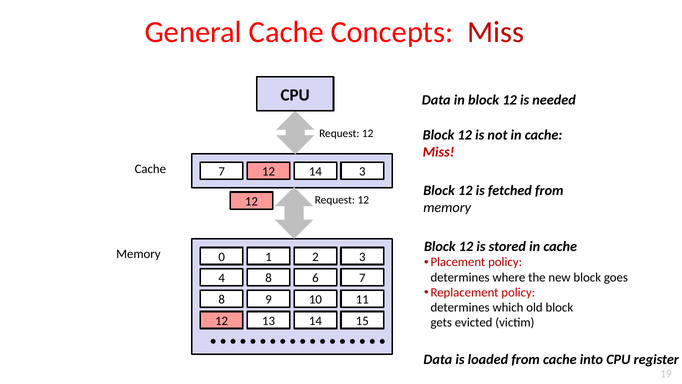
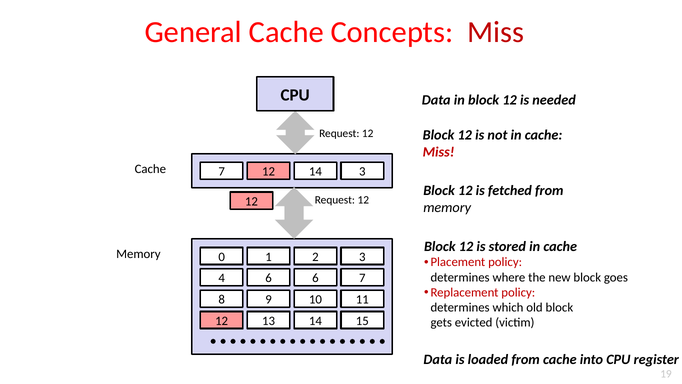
4 8: 8 -> 6
